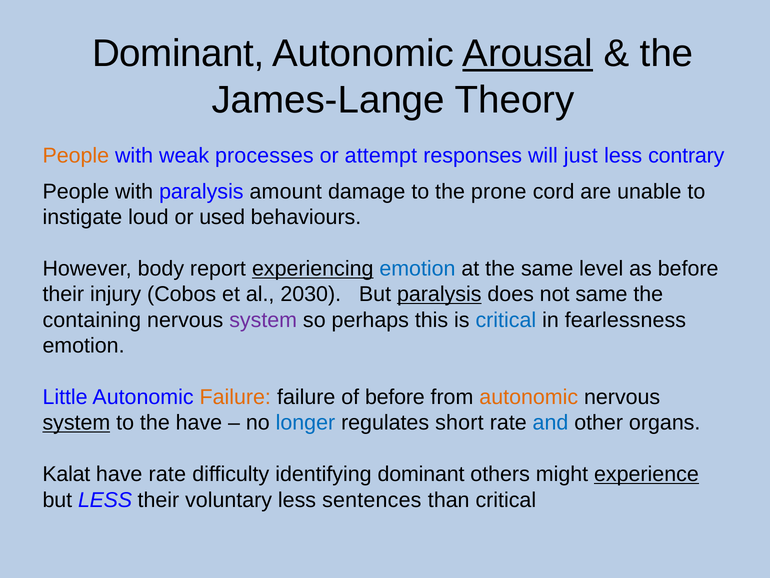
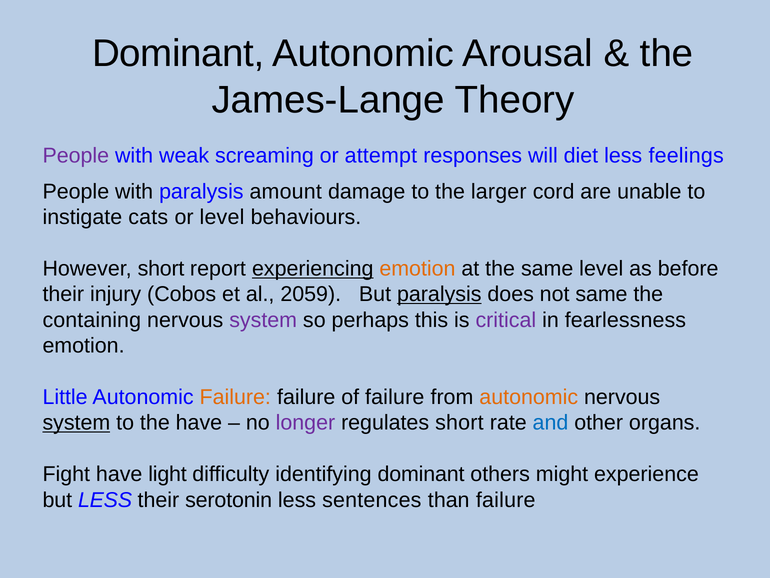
Arousal underline: present -> none
People at (76, 156) colour: orange -> purple
processes: processes -> screaming
just: just -> diet
contrary: contrary -> feelings
prone: prone -> larger
loud: loud -> cats
or used: used -> level
However body: body -> short
emotion at (417, 268) colour: blue -> orange
2030: 2030 -> 2059
critical at (506, 320) colour: blue -> purple
of before: before -> failure
longer colour: blue -> purple
Kalat: Kalat -> Fight
have rate: rate -> light
experience underline: present -> none
voluntary: voluntary -> serotonin
than critical: critical -> failure
